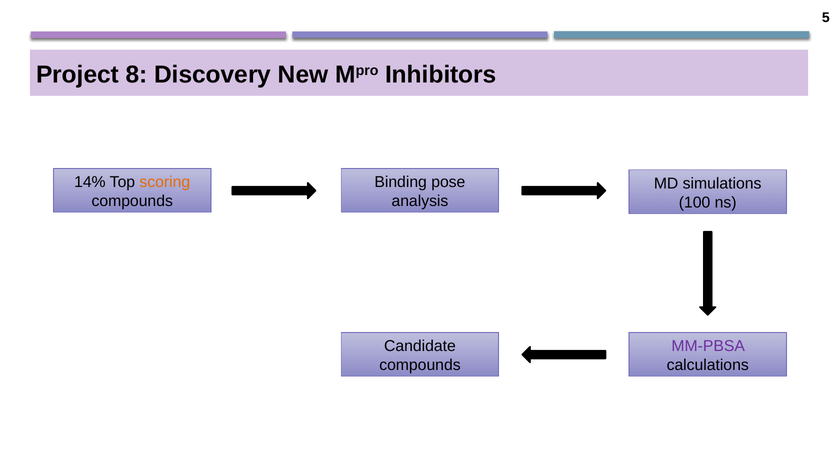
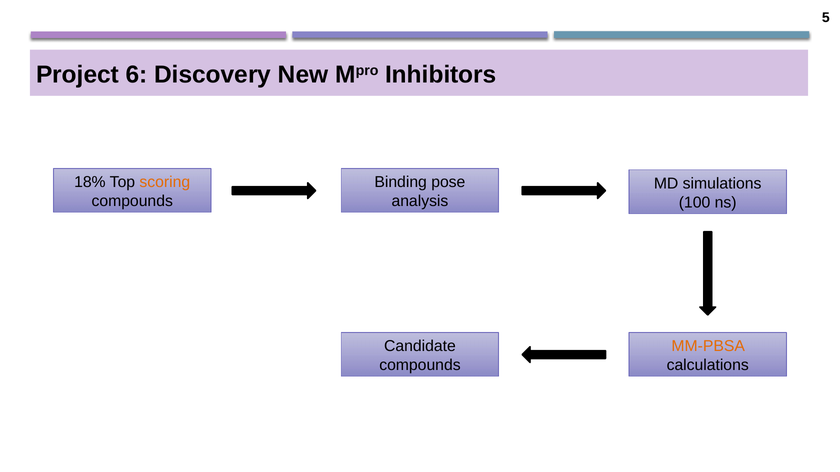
8: 8 -> 6
14%: 14% -> 18%
MM-PBSA colour: purple -> orange
